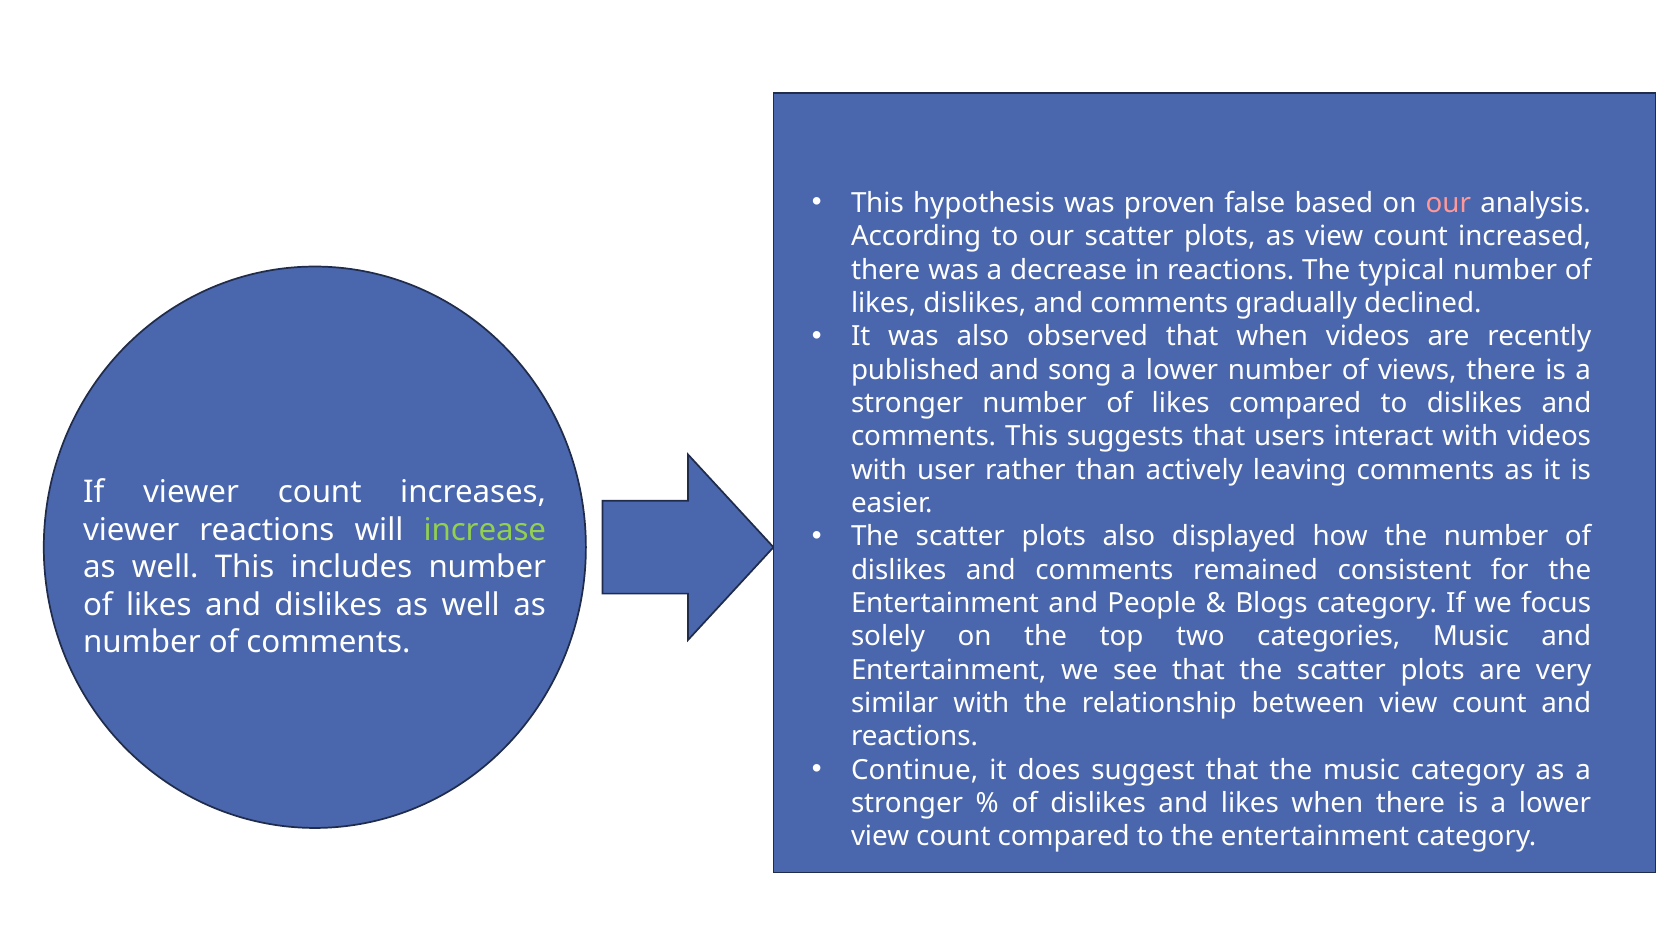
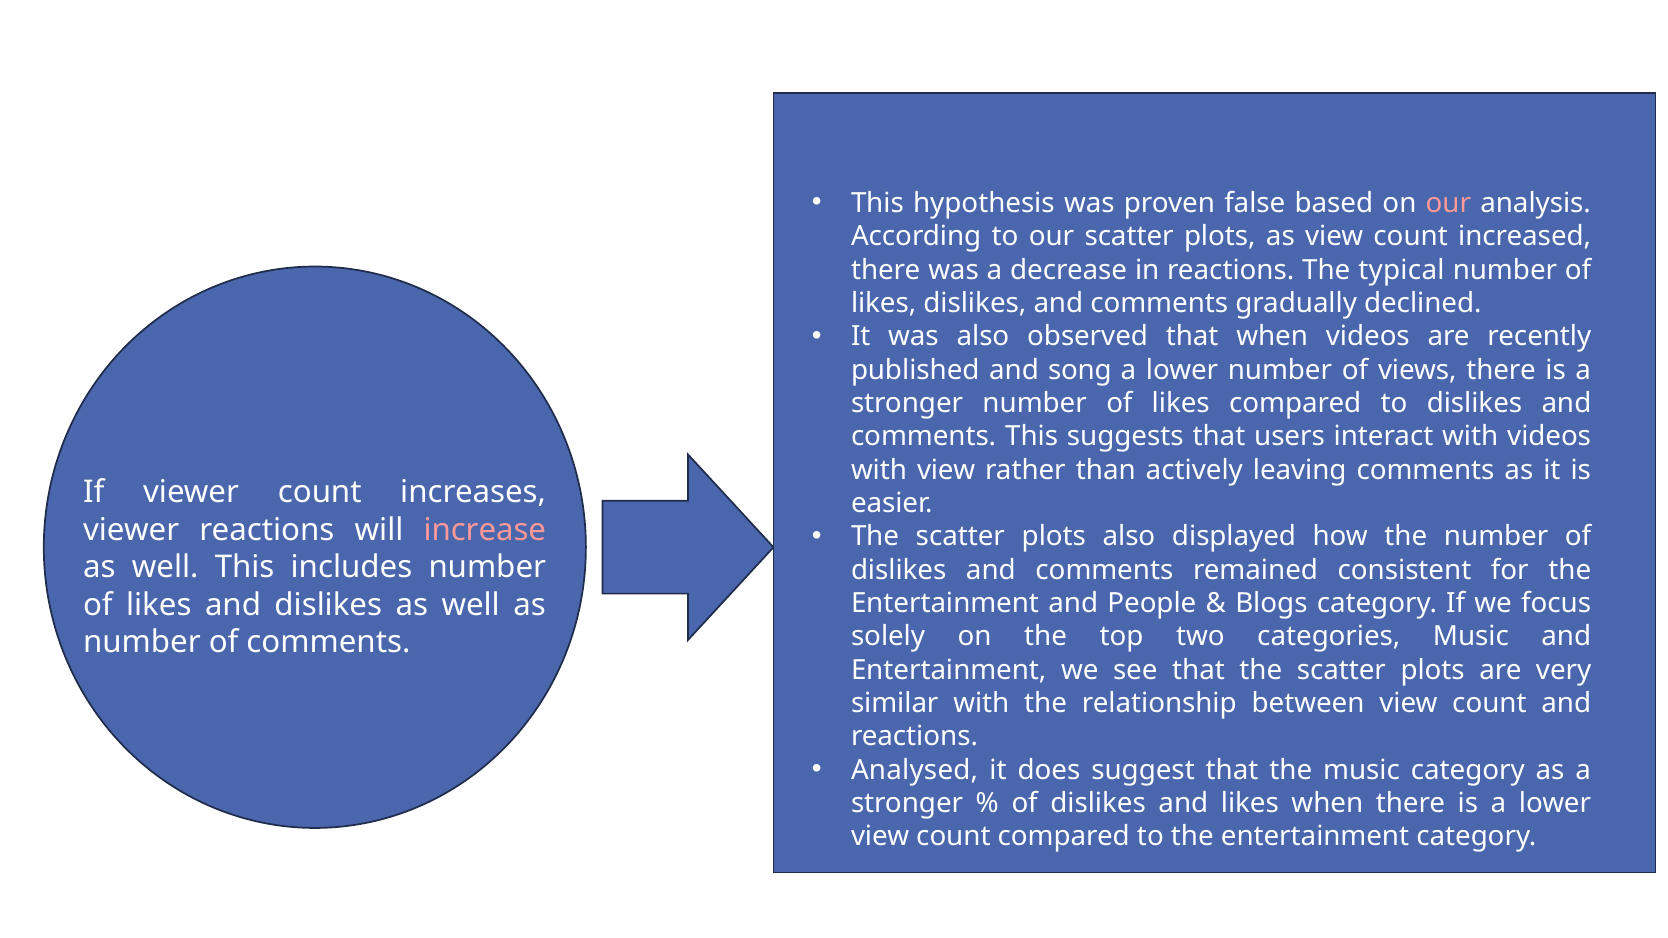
with user: user -> view
increase colour: light green -> pink
Continue: Continue -> Analysed
